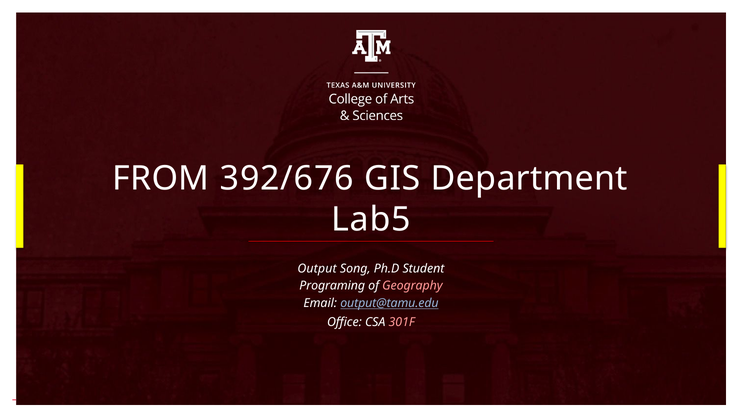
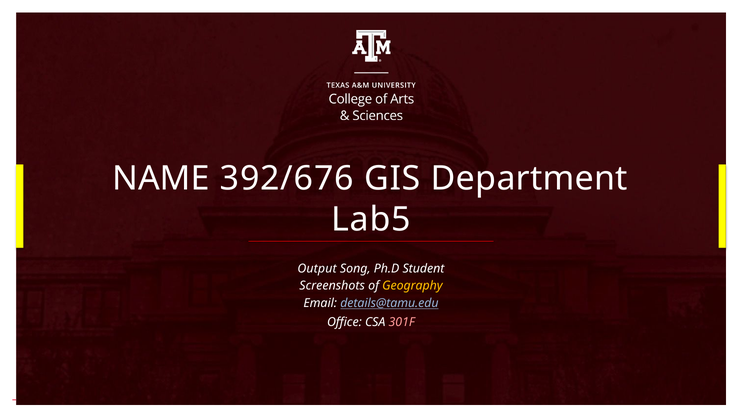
FROM: FROM -> NAME
Programing: Programing -> Screenshots
Geography colour: pink -> yellow
output@tamu.edu: output@tamu.edu -> details@tamu.edu
